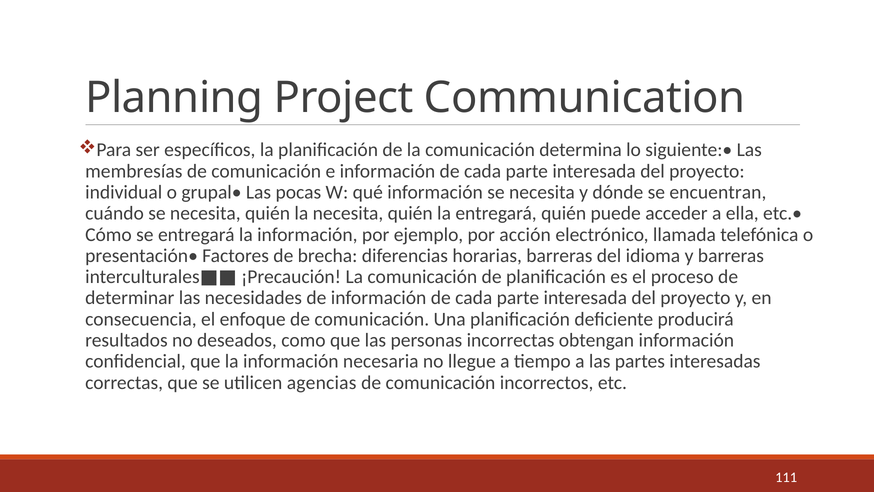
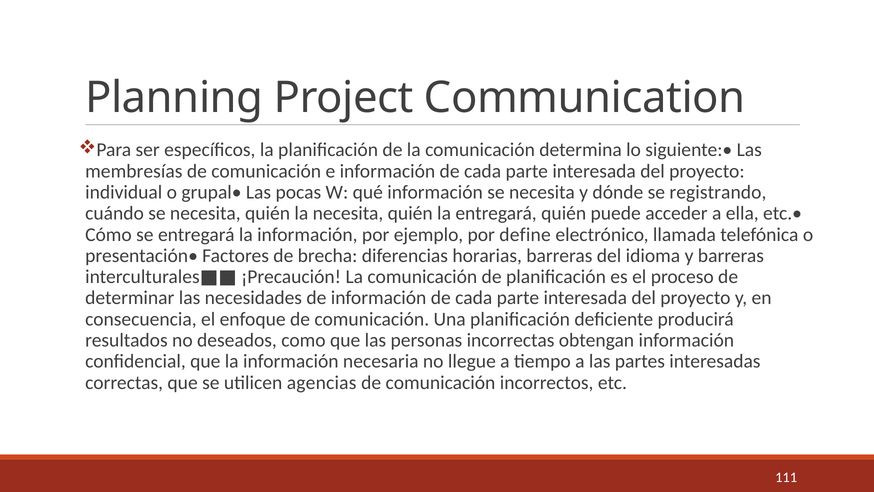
encuentran: encuentran -> registrando
acción: acción -> define
